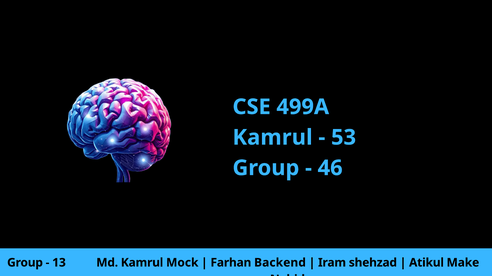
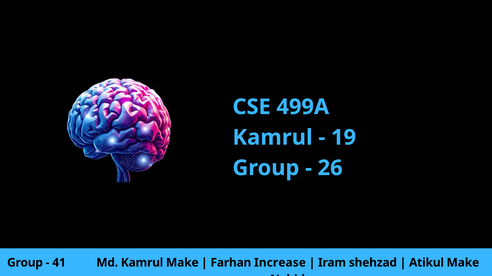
53: 53 -> 19
46: 46 -> 26
13: 13 -> 41
Kamrul Mock: Mock -> Make
Backend: Backend -> Increase
